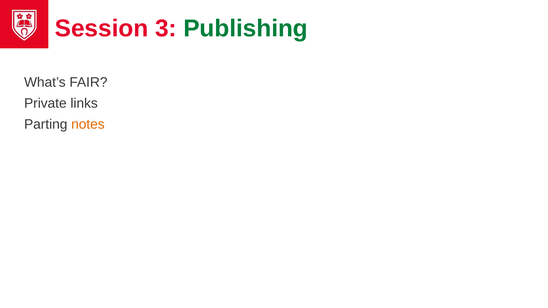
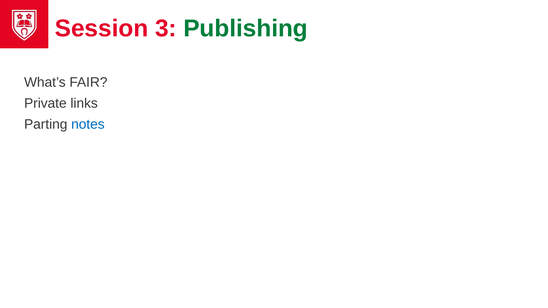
notes colour: orange -> blue
